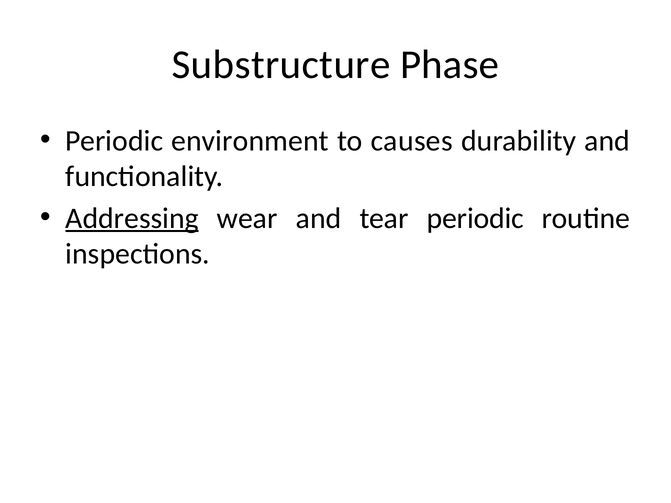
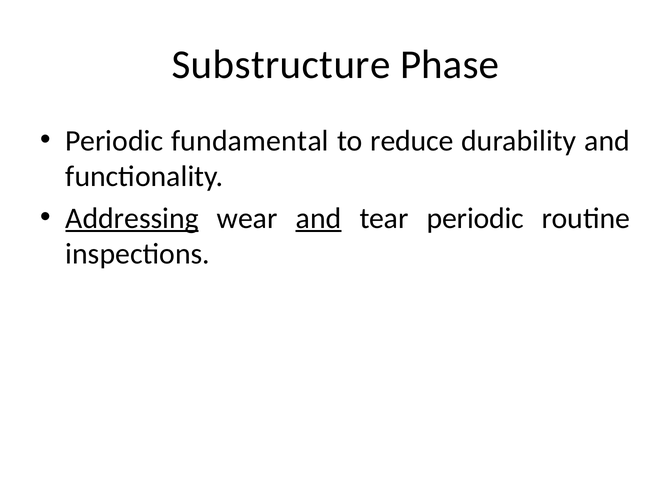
environment: environment -> fundamental
causes: causes -> reduce
and at (319, 218) underline: none -> present
